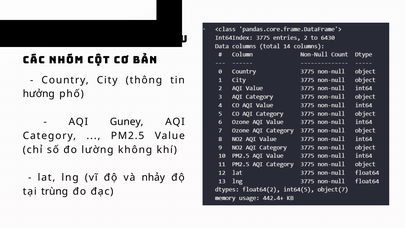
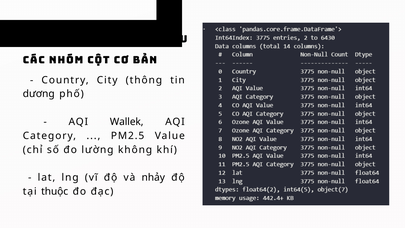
hưởng: hưởng -> dương
Guney: Guney -> Wallek
trùng: trùng -> thuộc
